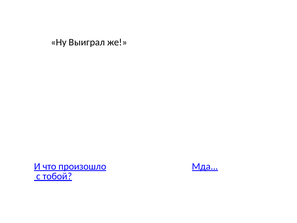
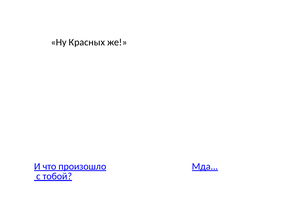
Выиграл: Выиграл -> Красных
